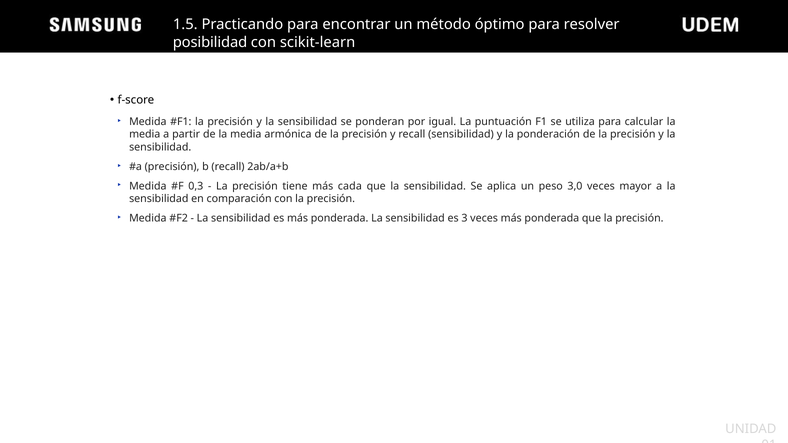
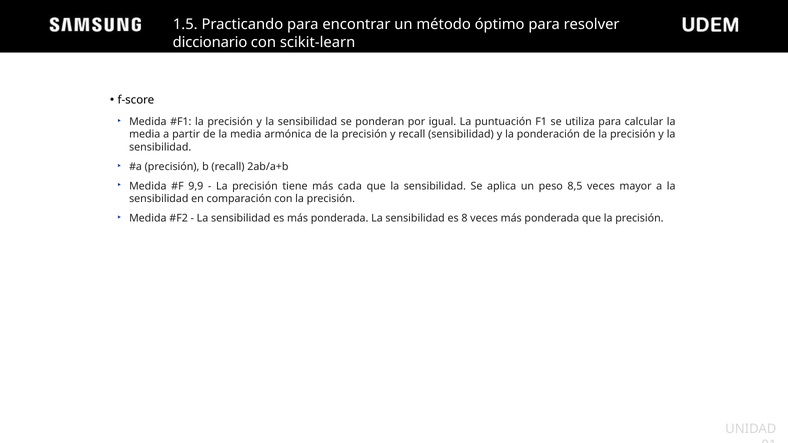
posibilidad: posibilidad -> diccionario
0,3: 0,3 -> 9,9
3,0: 3,0 -> 8,5
3: 3 -> 8
